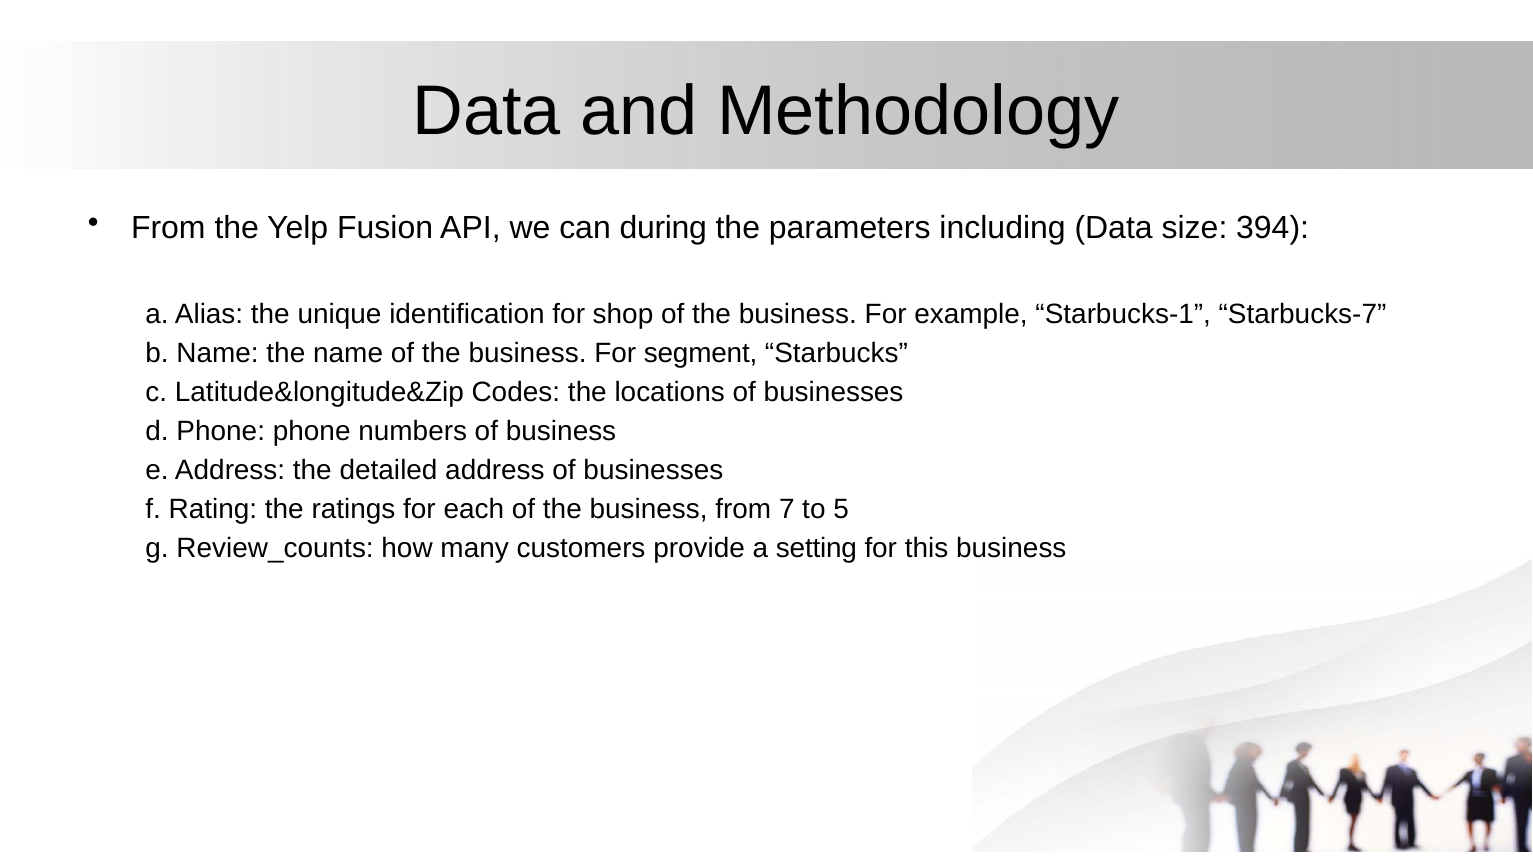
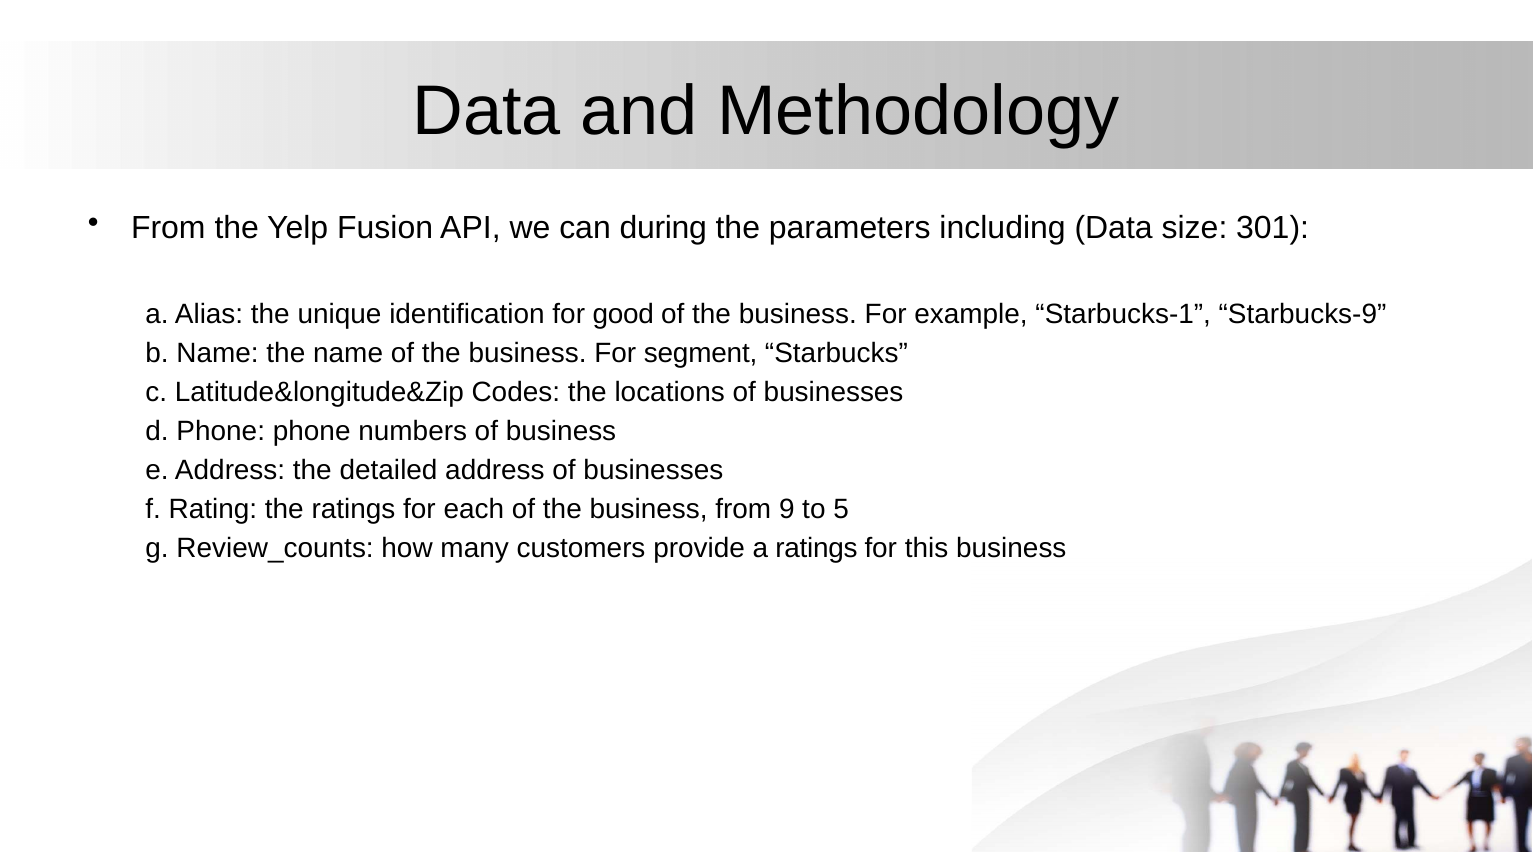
394: 394 -> 301
shop: shop -> good
Starbucks-7: Starbucks-7 -> Starbucks-9
7: 7 -> 9
a setting: setting -> ratings
